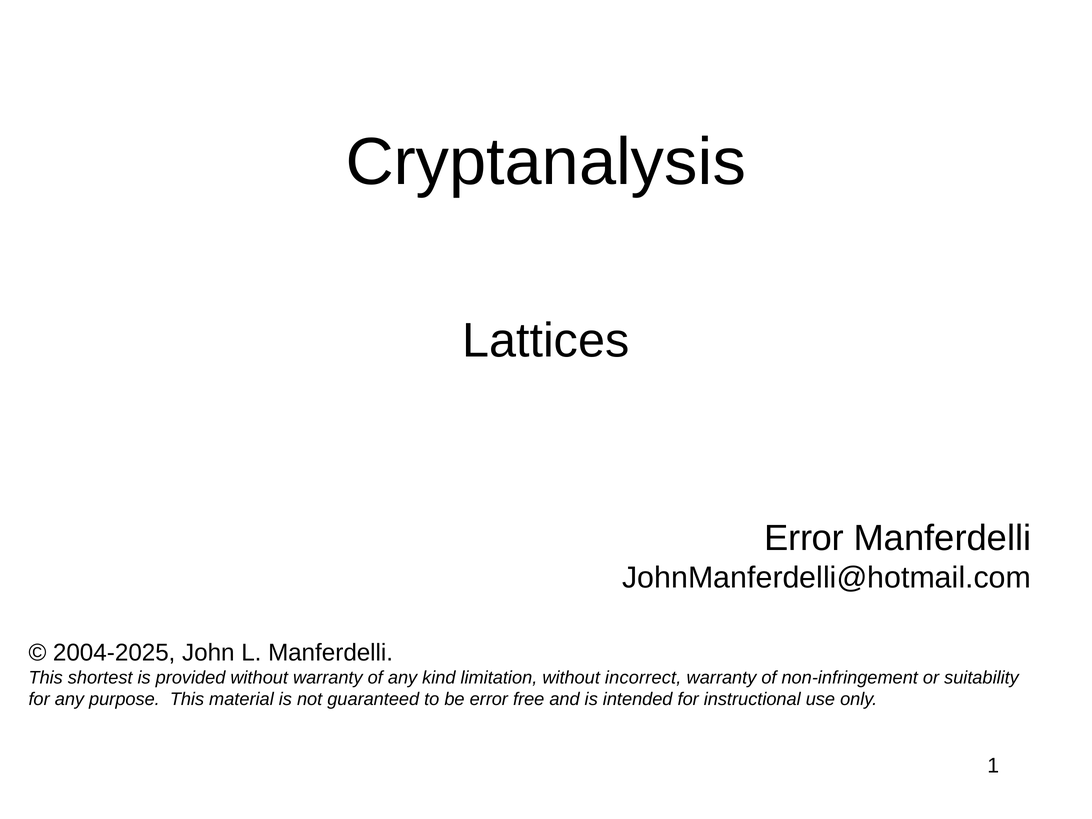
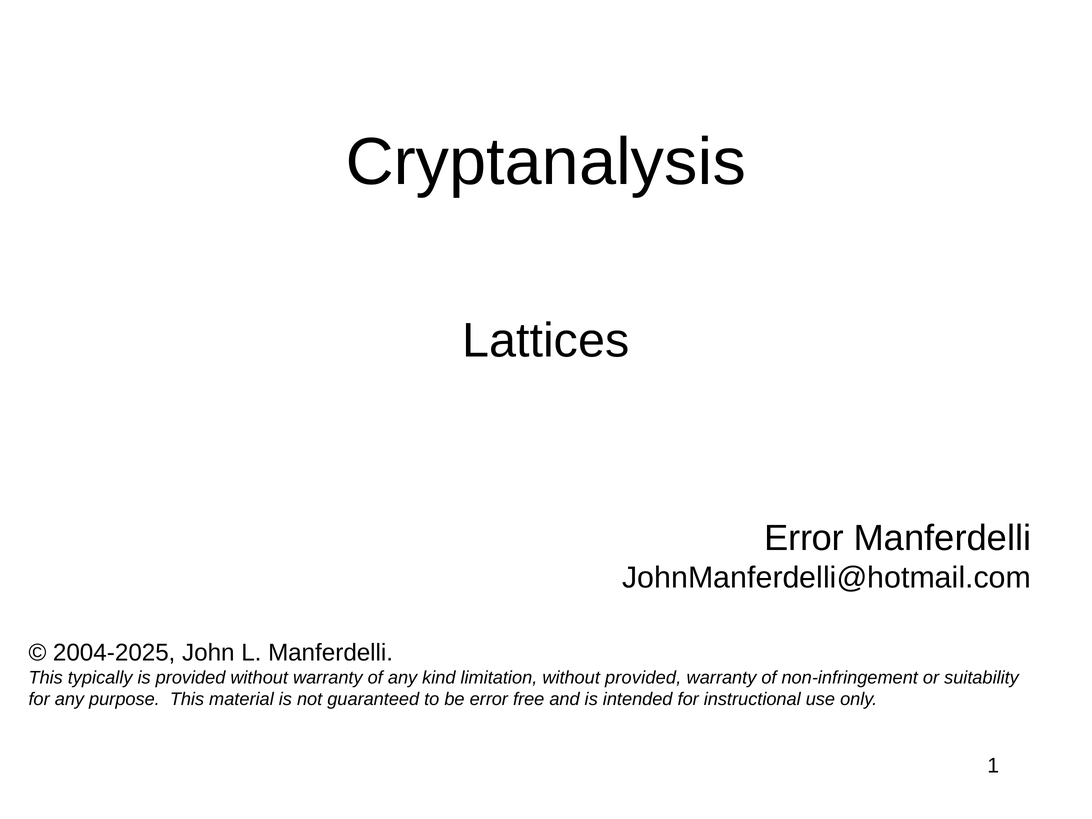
shortest: shortest -> typically
without incorrect: incorrect -> provided
